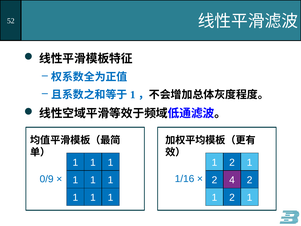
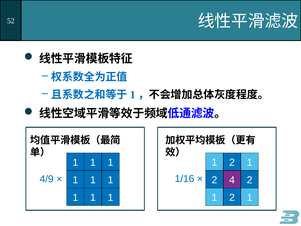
0/9: 0/9 -> 4/9
